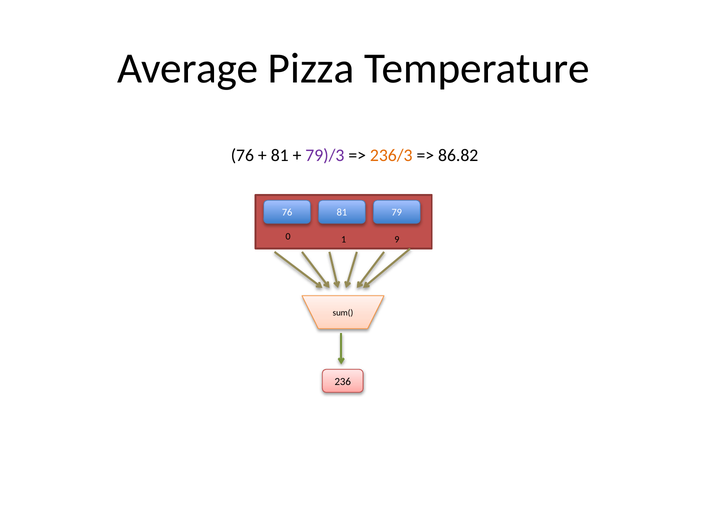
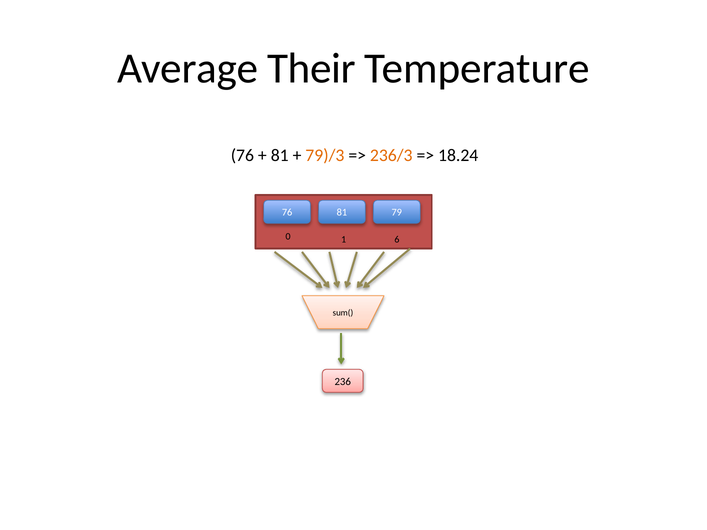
Pizza: Pizza -> Their
79)/3 colour: purple -> orange
86.82: 86.82 -> 18.24
9: 9 -> 6
